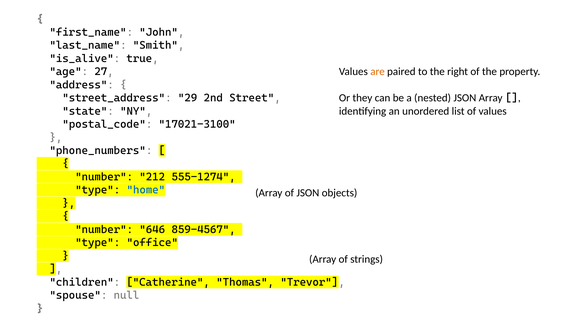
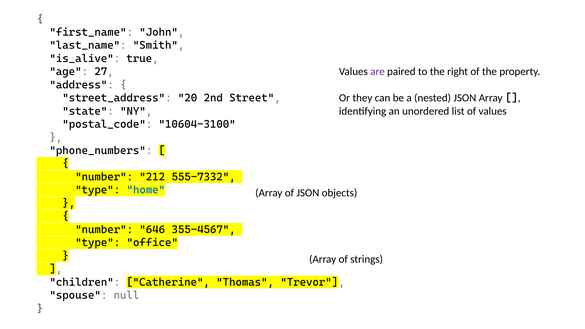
are colour: orange -> purple
29: 29 -> 20
17021-3100: 17021-3100 -> 10604-3100
555-1274: 555-1274 -> 555-7332
859-4567: 859-4567 -> 355-4567
